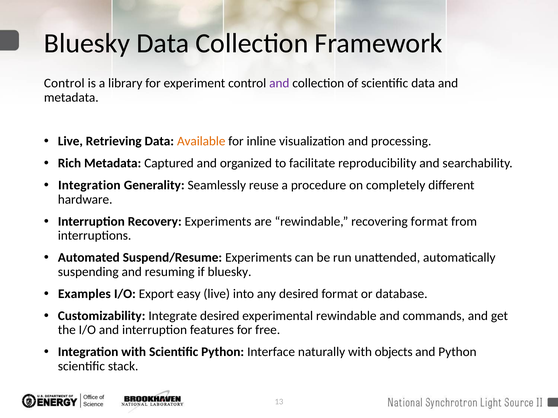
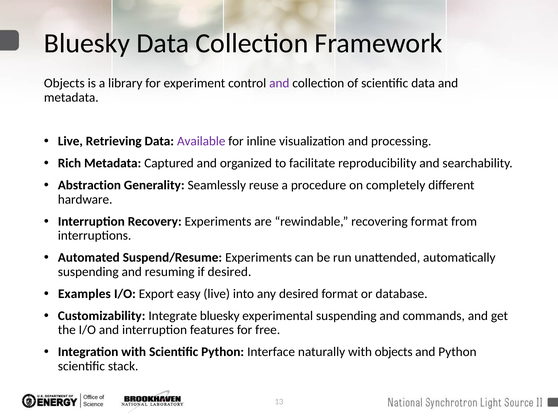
Control at (64, 83): Control -> Objects
Available colour: orange -> purple
Integration at (89, 185): Integration -> Abstraction
if bluesky: bluesky -> desired
Integrate desired: desired -> bluesky
experimental rewindable: rewindable -> suspending
